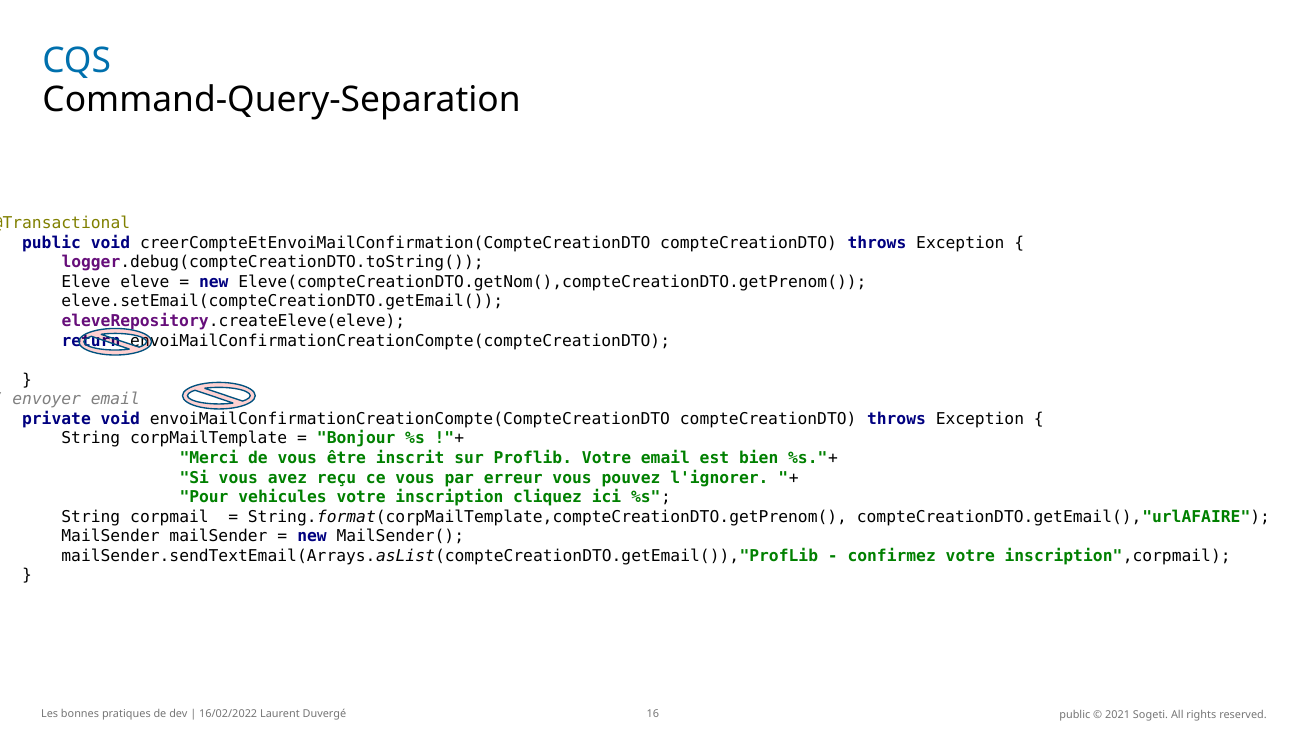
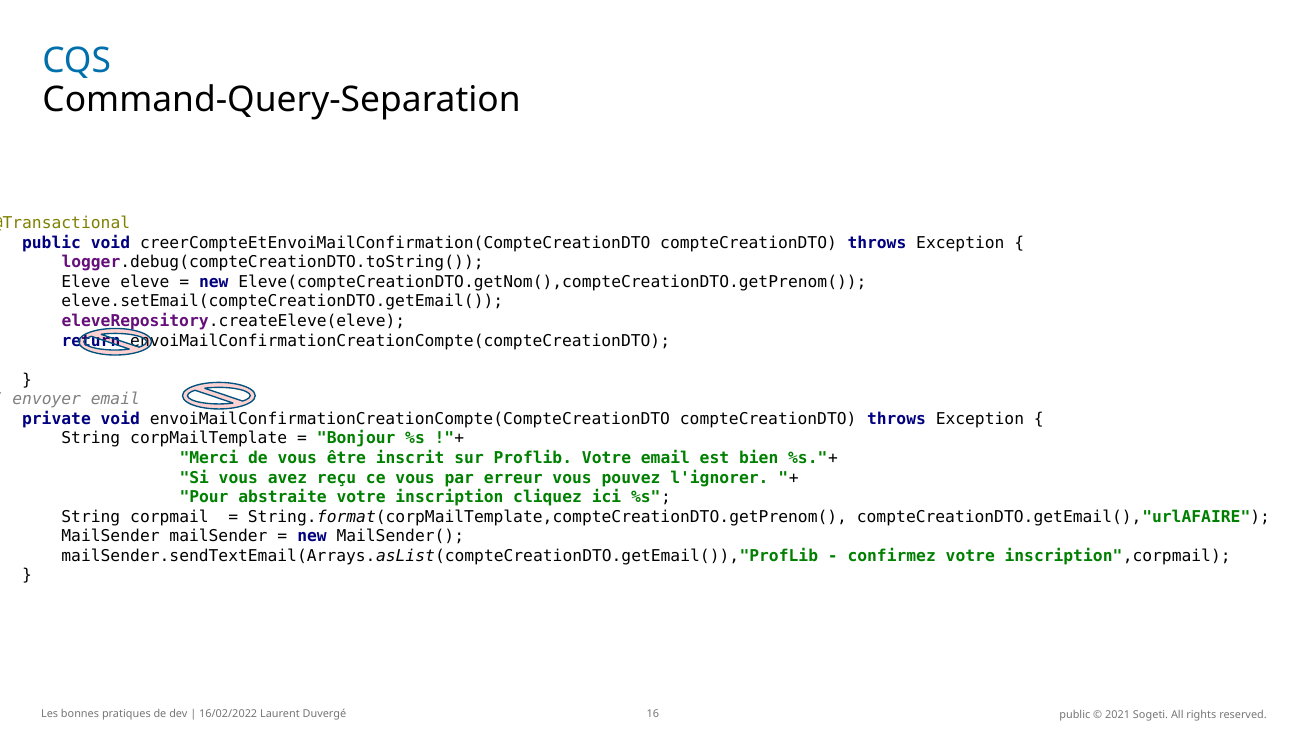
vehicules: vehicules -> abstraite
